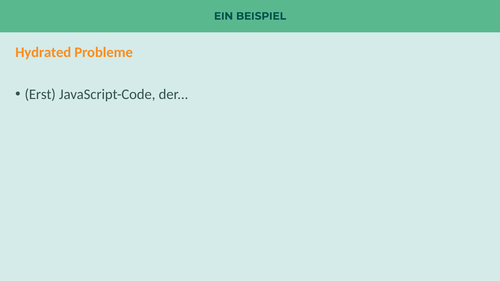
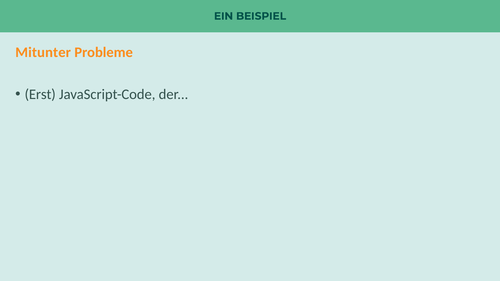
Hydrated: Hydrated -> Mitunter
